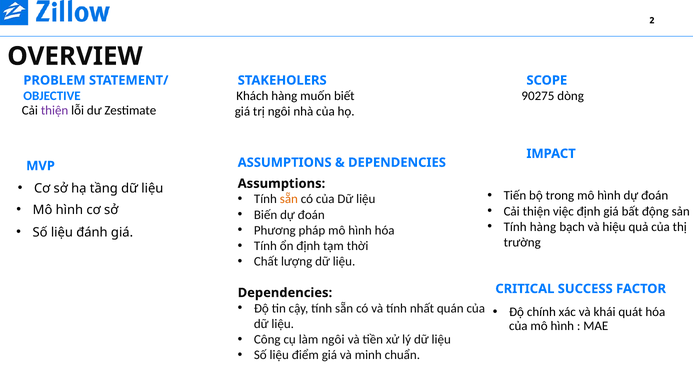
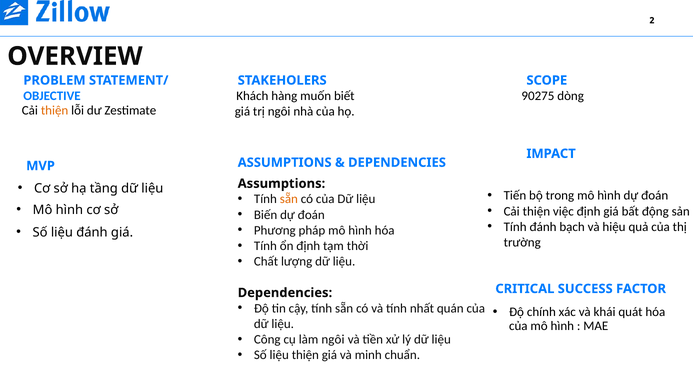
thiện at (55, 110) colour: purple -> orange
Tính hàng: hàng -> đánh
liệu điểm: điểm -> thiện
